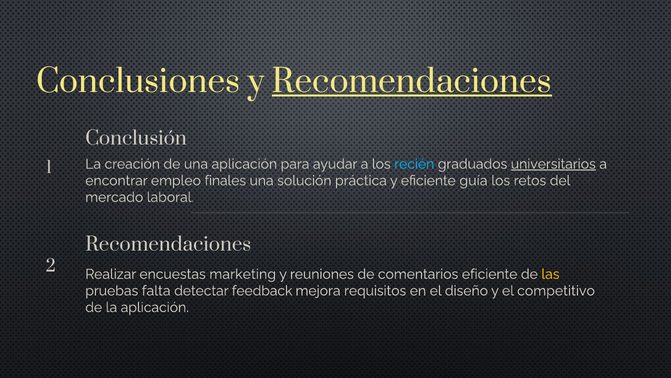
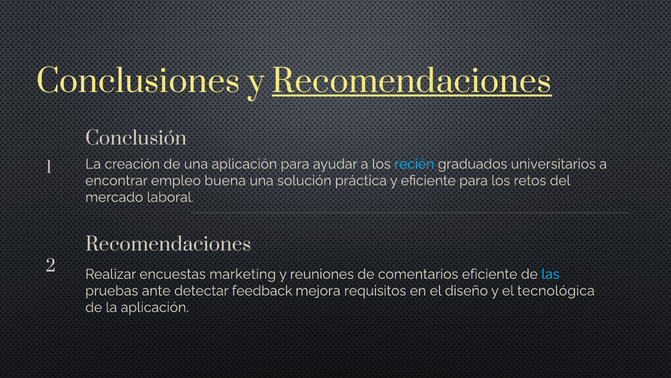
universitarios underline: present -> none
finales: finales -> buena
eficiente guía: guía -> para
las colour: yellow -> light blue
falta: falta -> ante
competitivo: competitivo -> tecnológica
